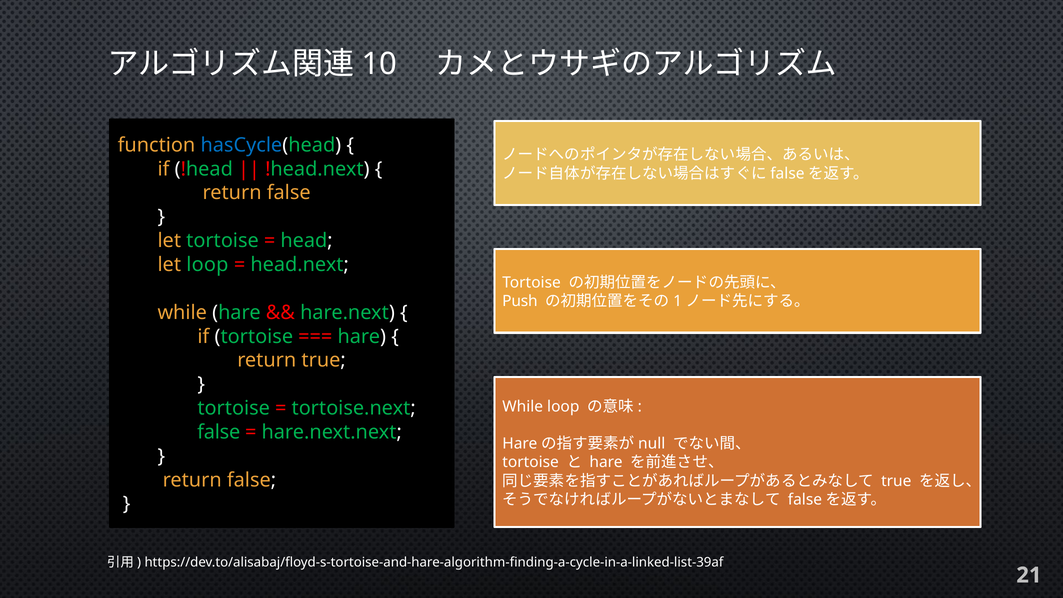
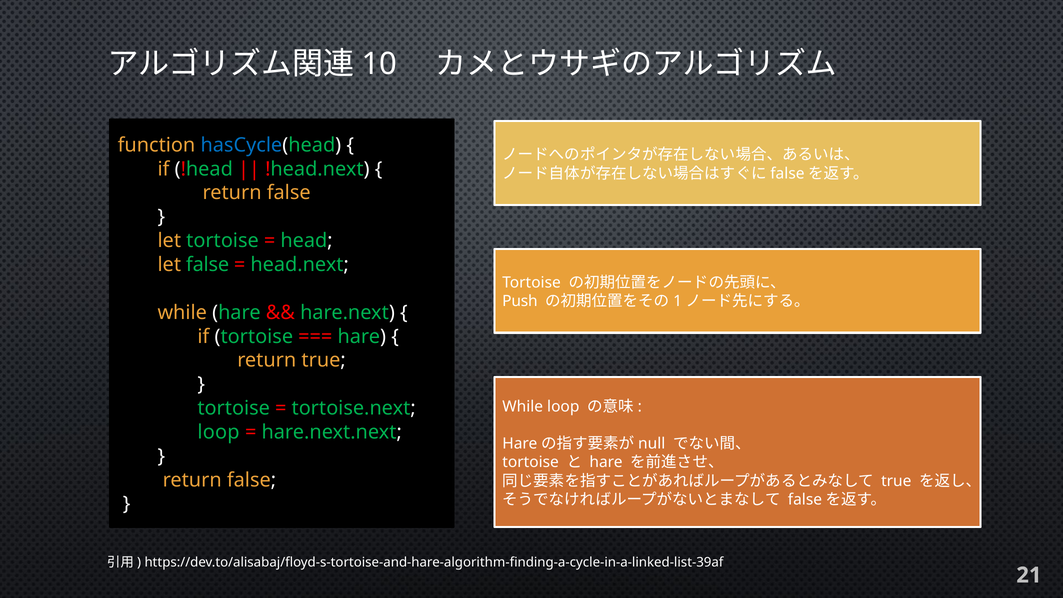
let loop: loop -> false
false at (219, 432): false -> loop
